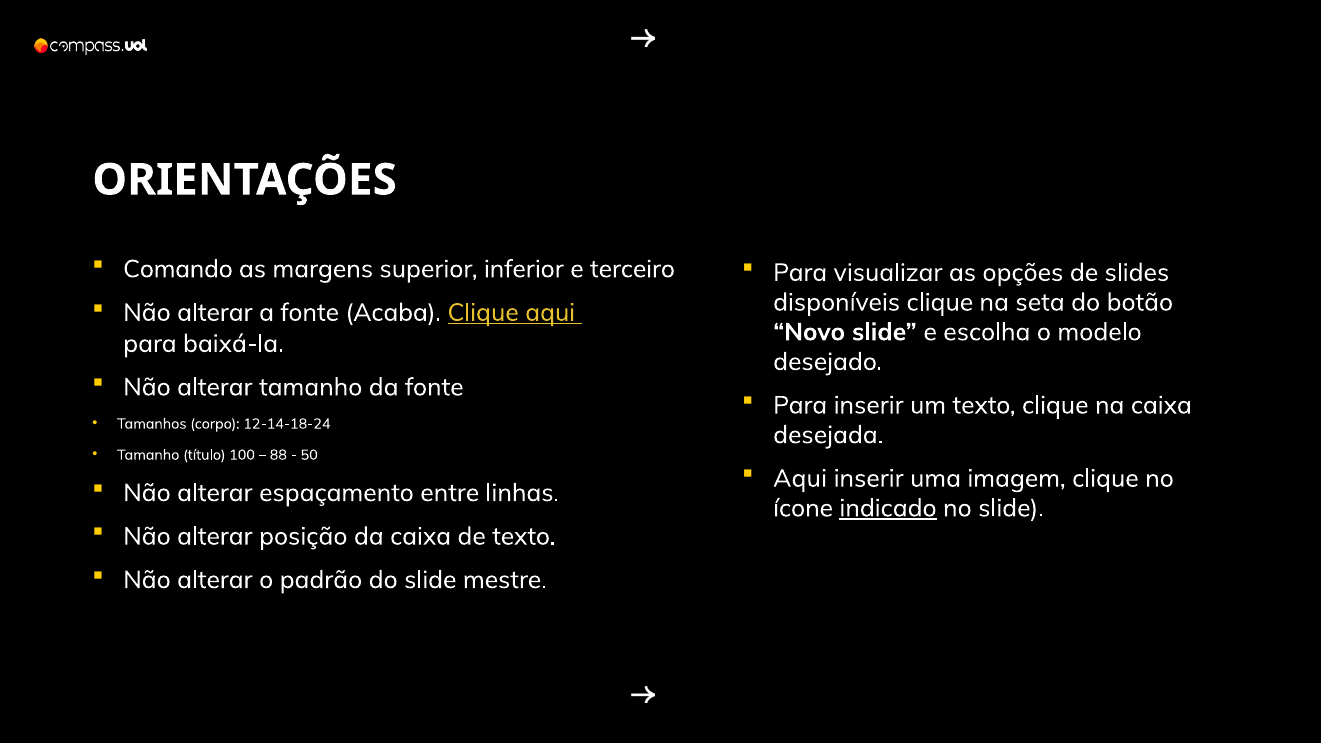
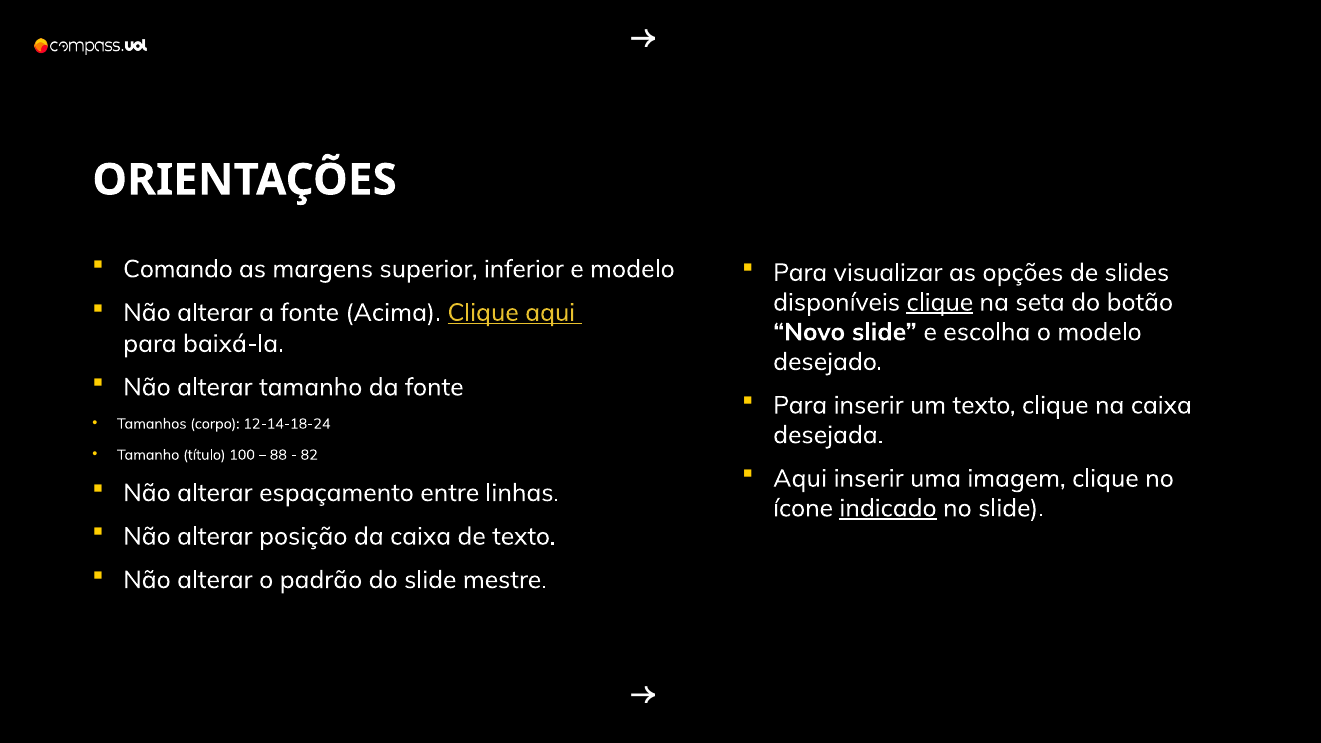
e terceiro: terceiro -> modelo
clique at (940, 302) underline: none -> present
Acaba: Acaba -> Acima
50: 50 -> 82
